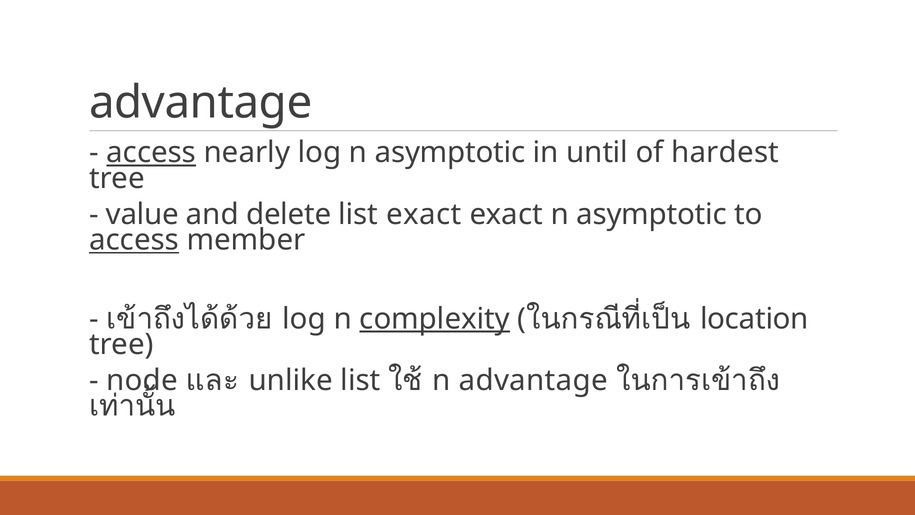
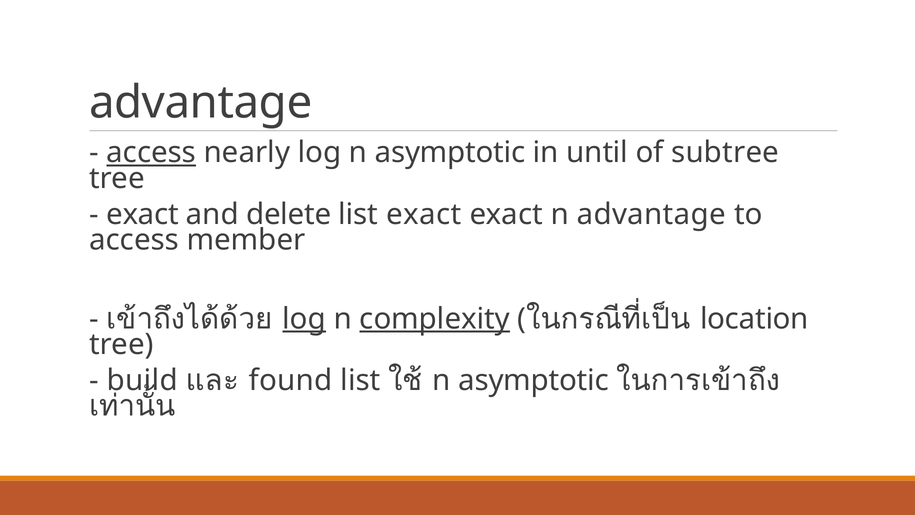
hardest: hardest -> subtree
value at (142, 214): value -> exact
exact n asymptotic: asymptotic -> advantage
access at (134, 240) underline: present -> none
log at (304, 319) underline: none -> present
node: node -> build
unlike: unlike -> found
advantage at (533, 380): advantage -> asymptotic
